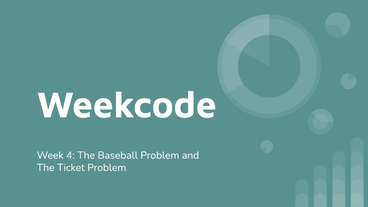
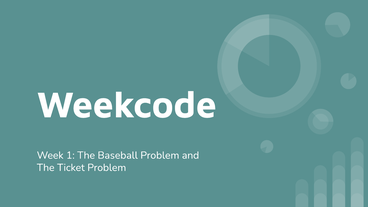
4: 4 -> 1
